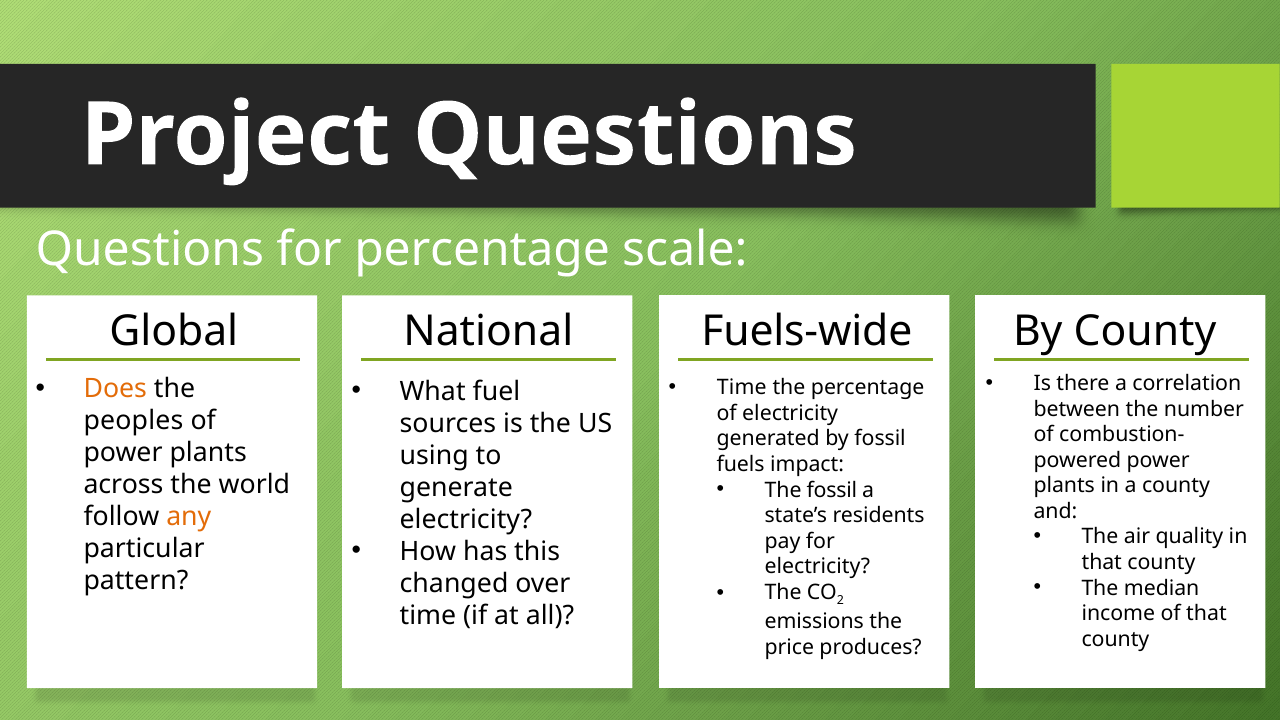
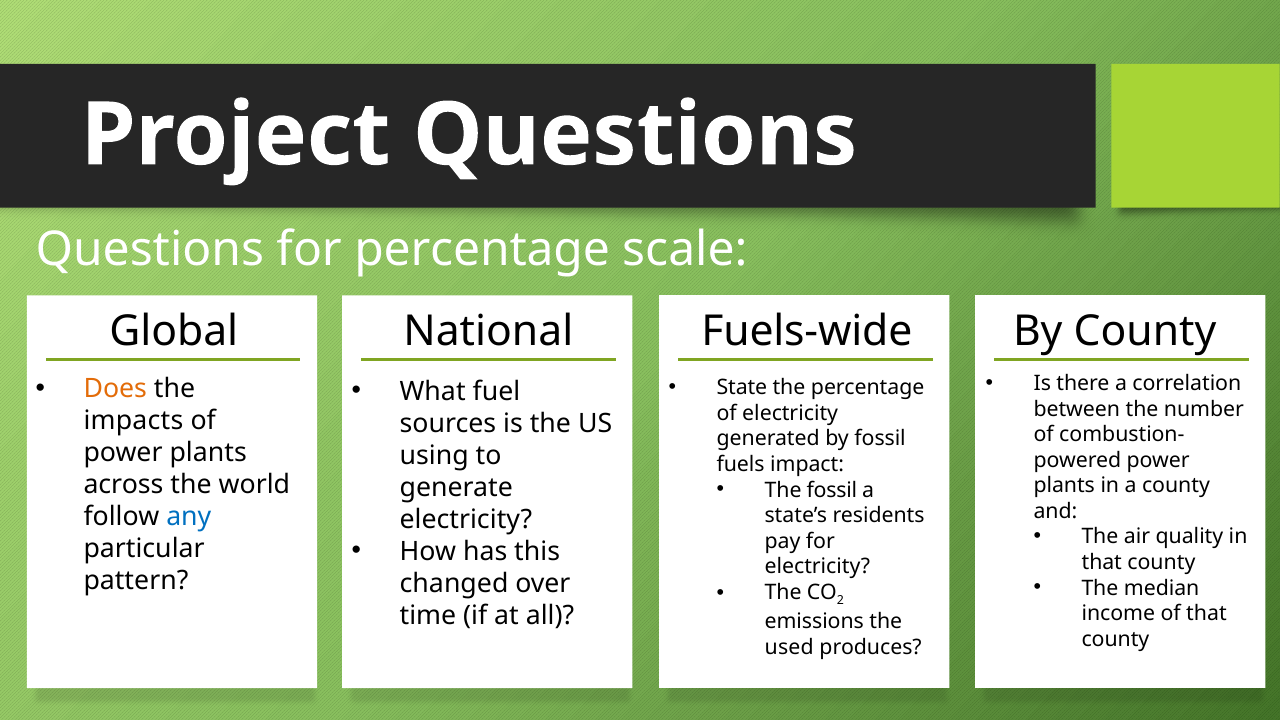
Time at (742, 388): Time -> State
peoples: peoples -> impacts
any colour: orange -> blue
price: price -> used
